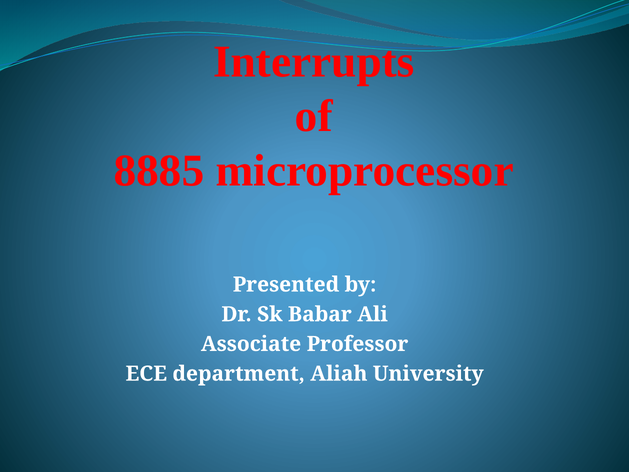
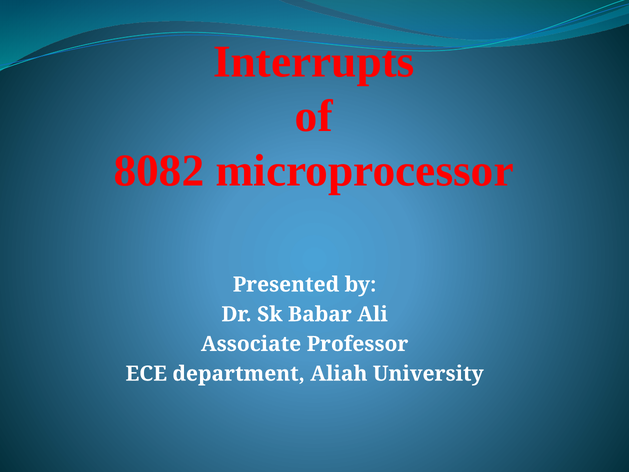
8885: 8885 -> 8082
